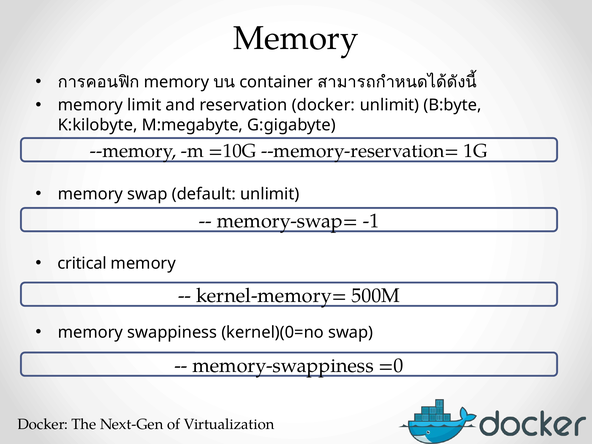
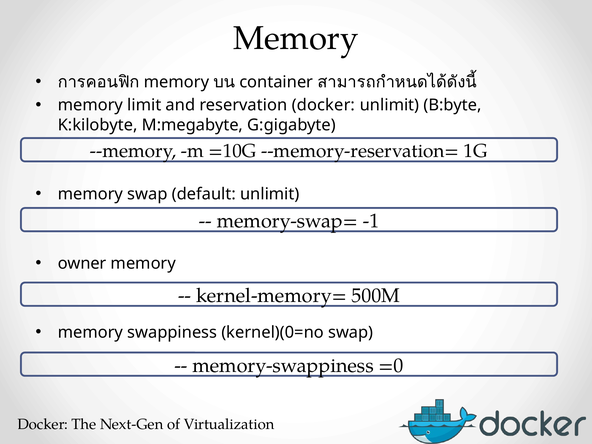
critical: critical -> owner
